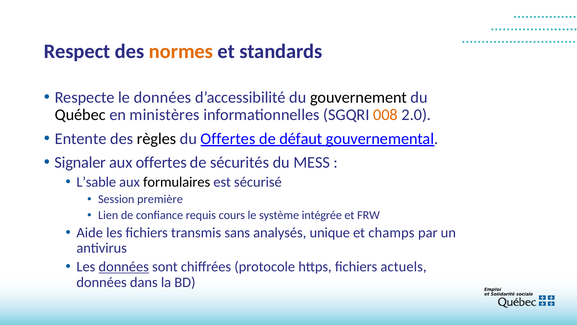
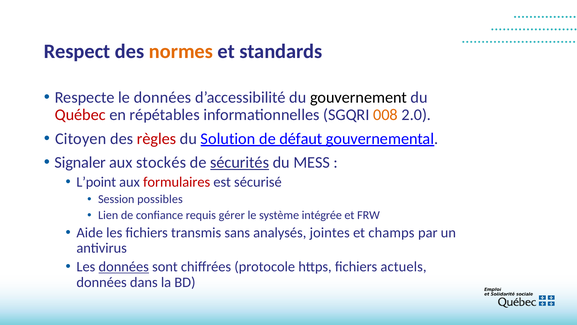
Québec colour: black -> red
ministères: ministères -> répétables
Entente: Entente -> Citoyen
règles colour: black -> red
du Offertes: Offertes -> Solution
aux offertes: offertes -> stockés
sécurités underline: none -> present
L’sable: L’sable -> L’point
formulaires colour: black -> red
première: première -> possibles
cours: cours -> gérer
unique: unique -> jointes
